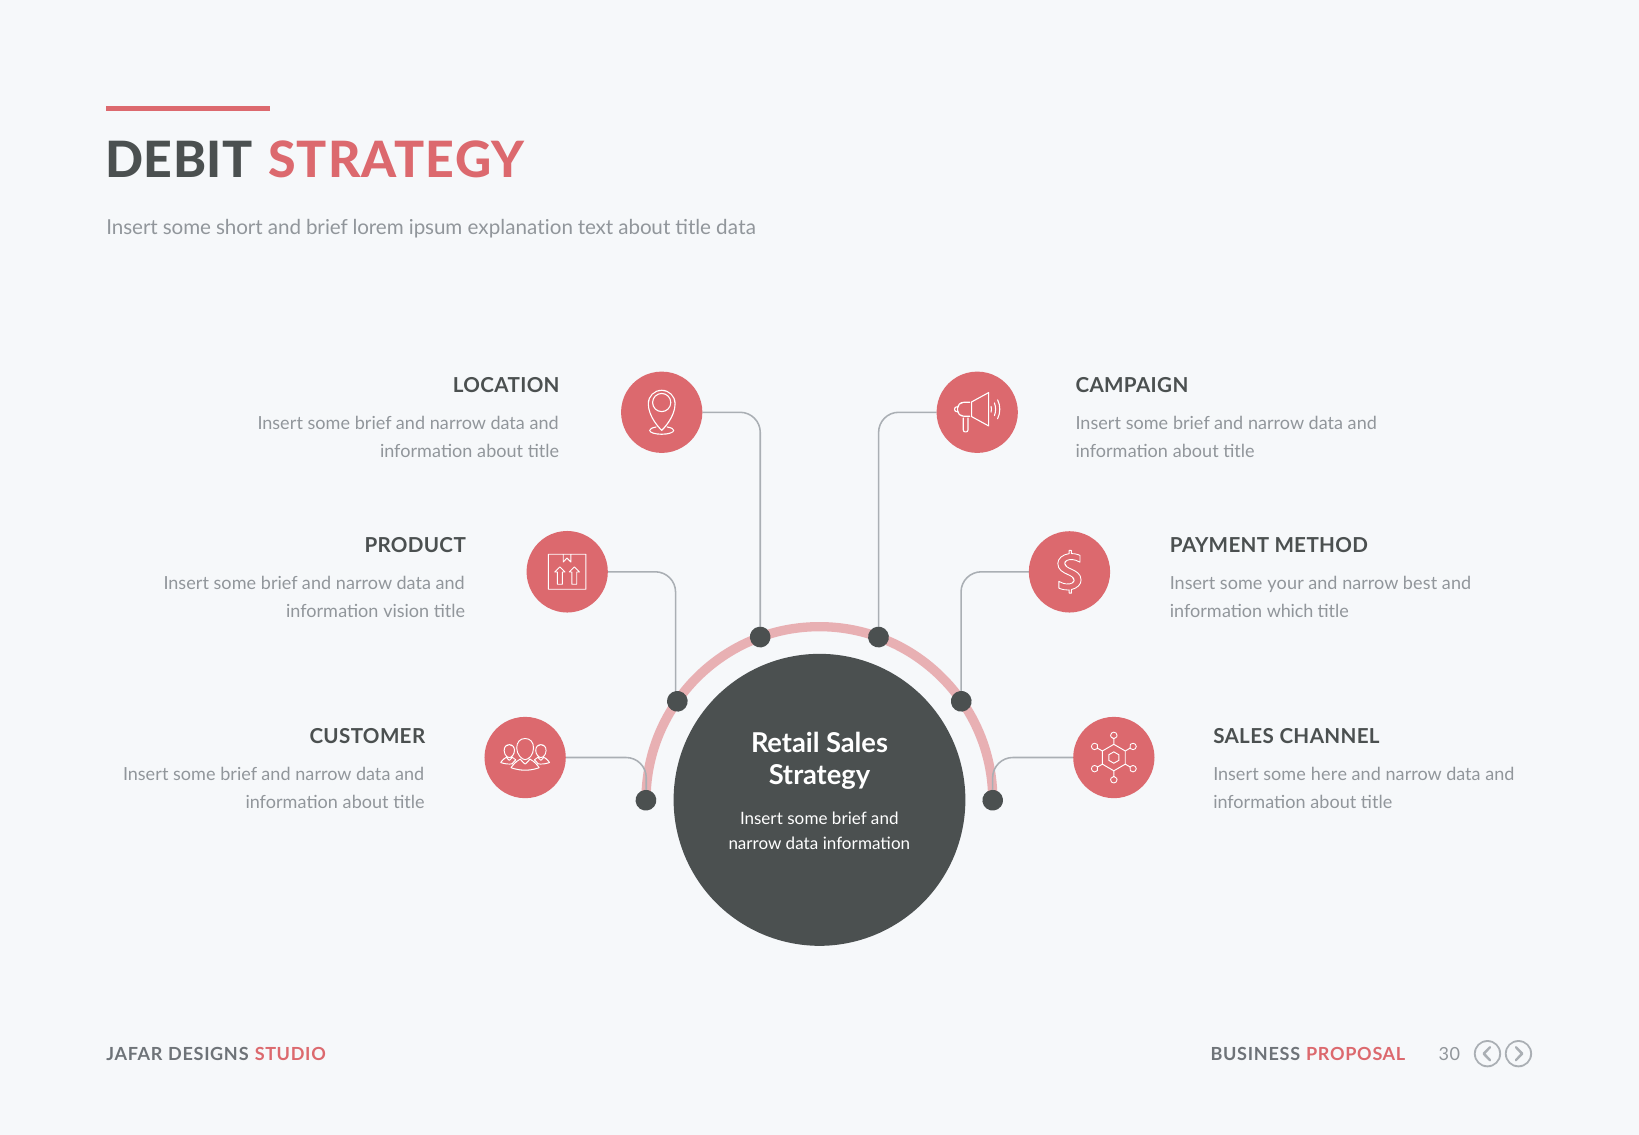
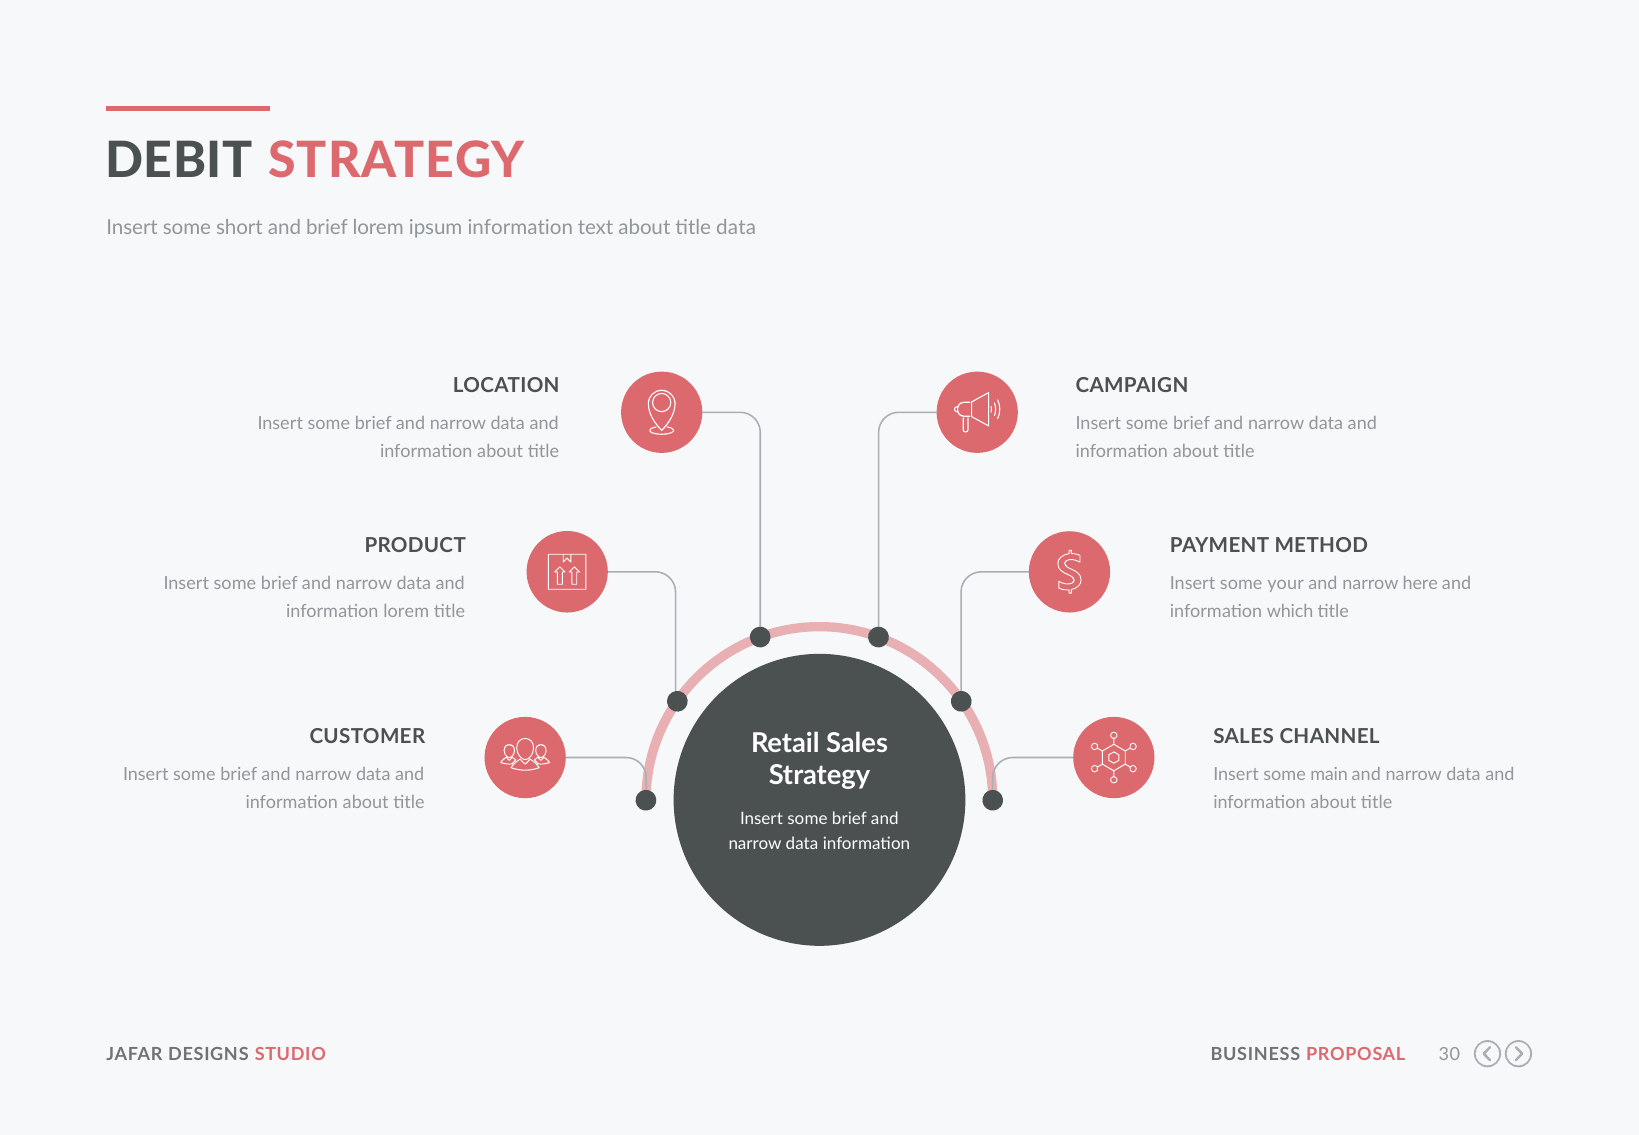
ipsum explanation: explanation -> information
best: best -> here
information vision: vision -> lorem
here: here -> main
